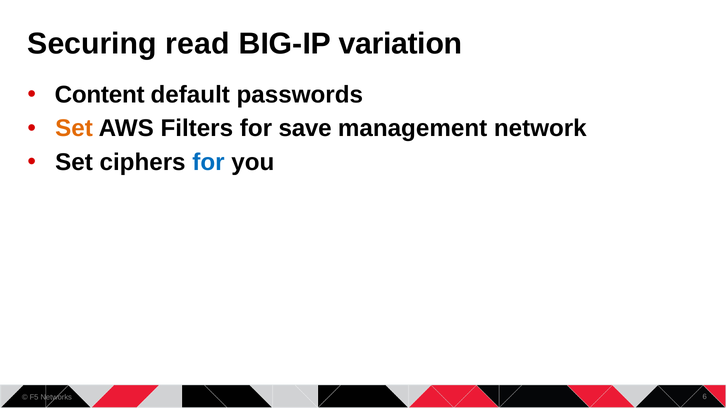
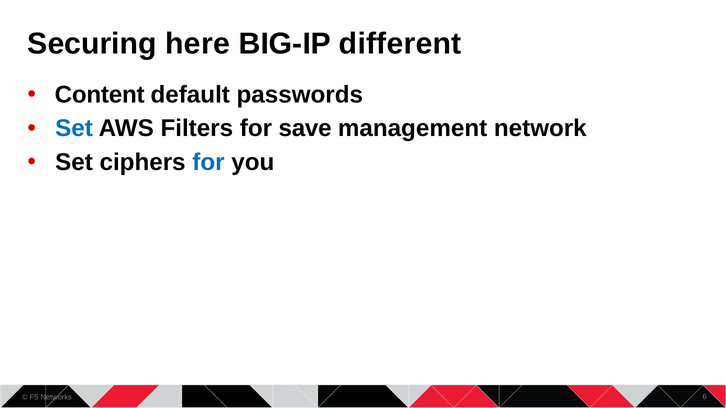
read: read -> here
variation: variation -> different
Set at (74, 129) colour: orange -> blue
